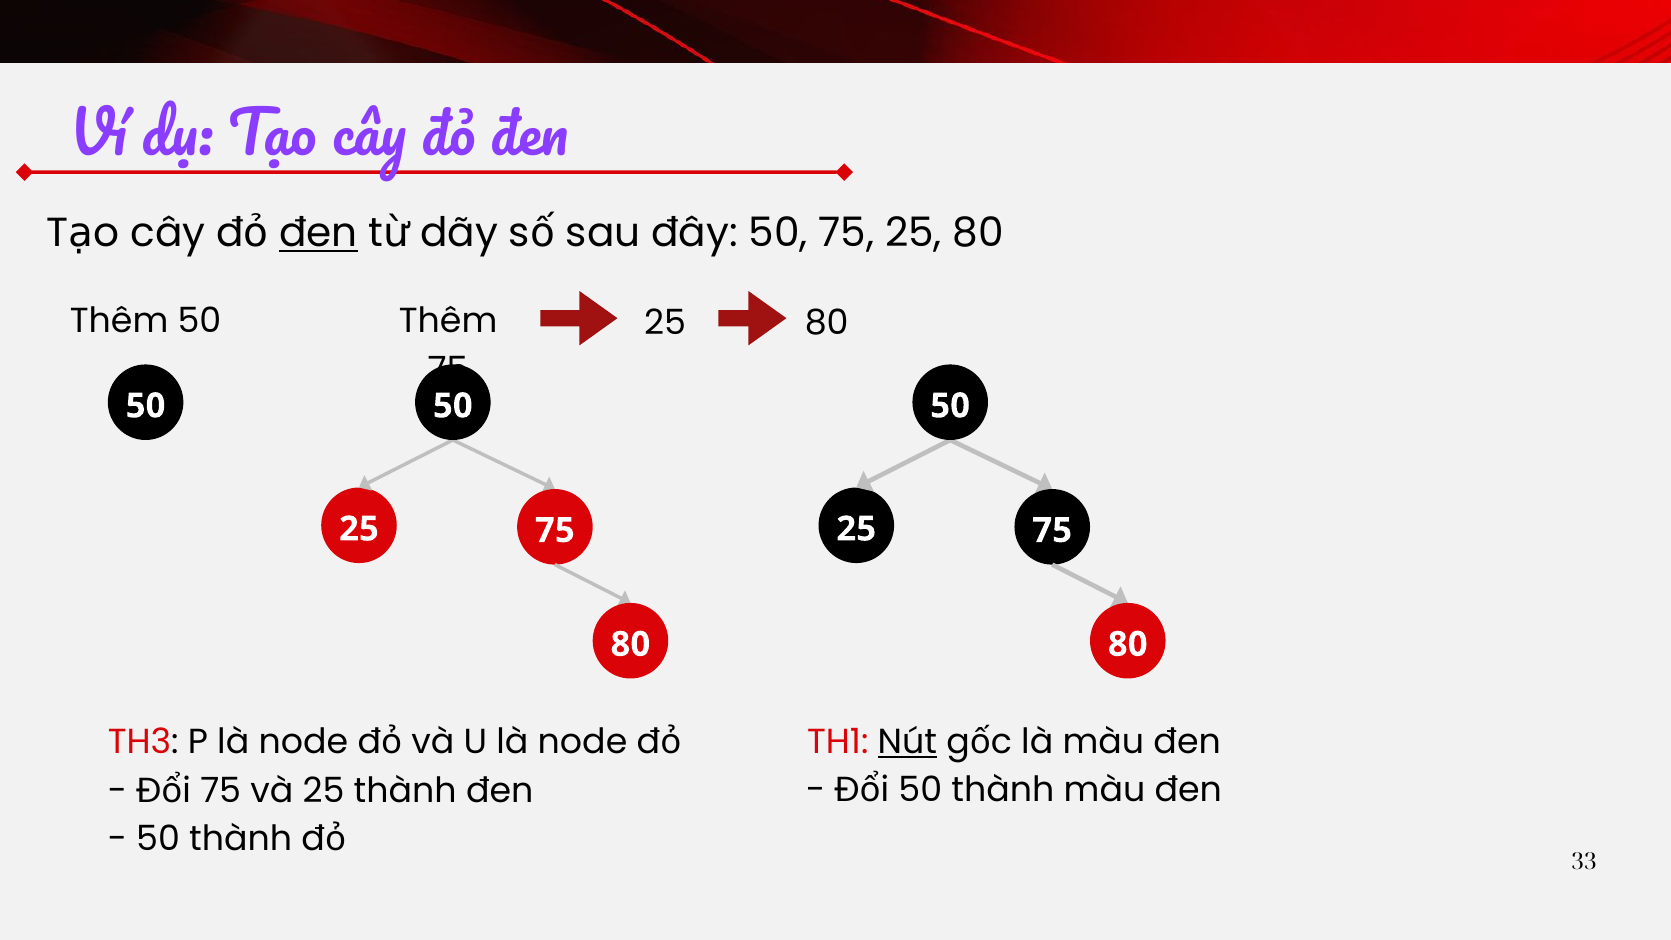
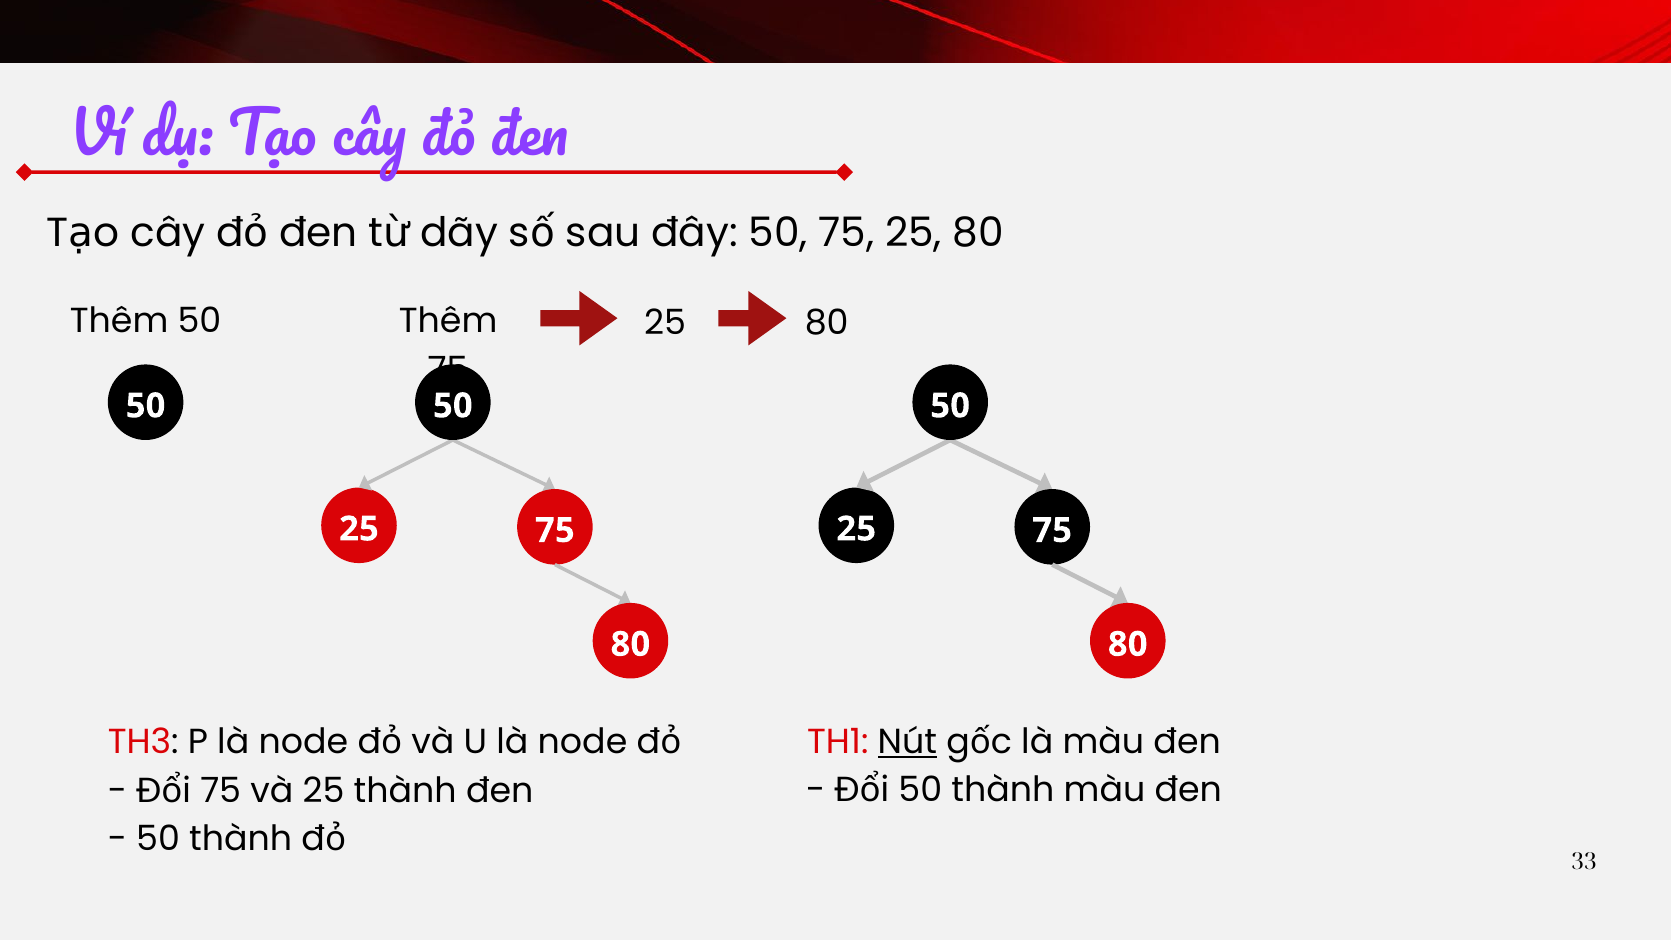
đen at (319, 233) underline: present -> none
